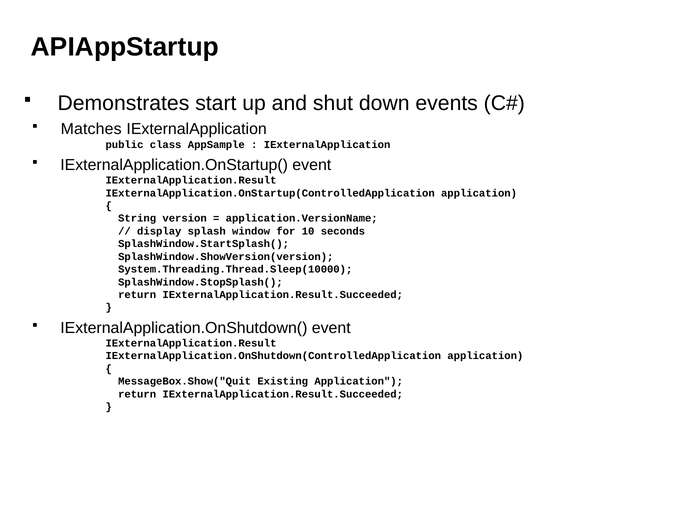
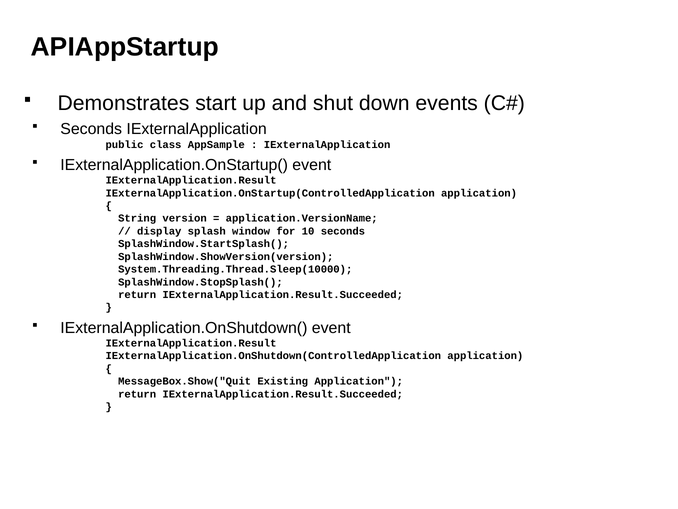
Matches at (91, 129): Matches -> Seconds
